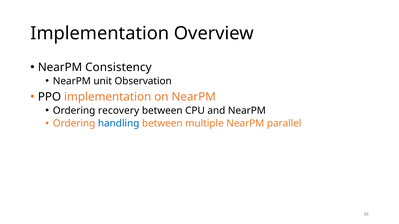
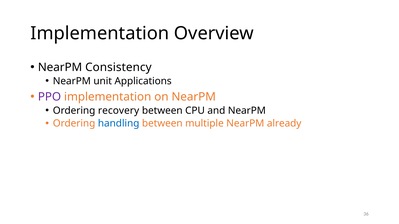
Observation: Observation -> Applications
PPO colour: black -> purple
parallel: parallel -> already
